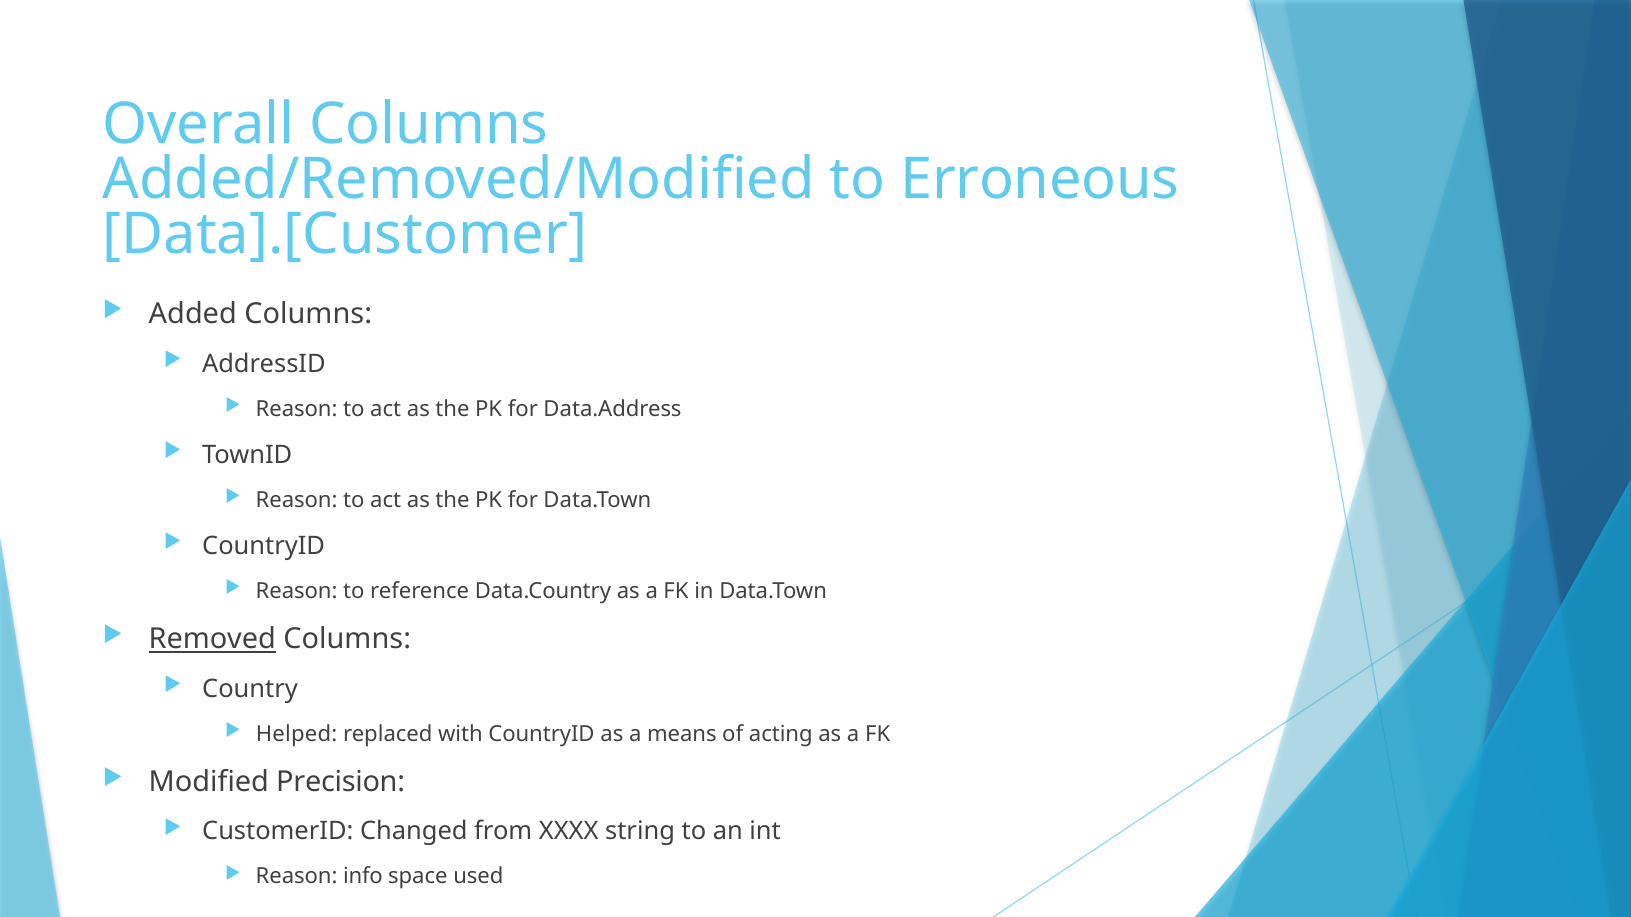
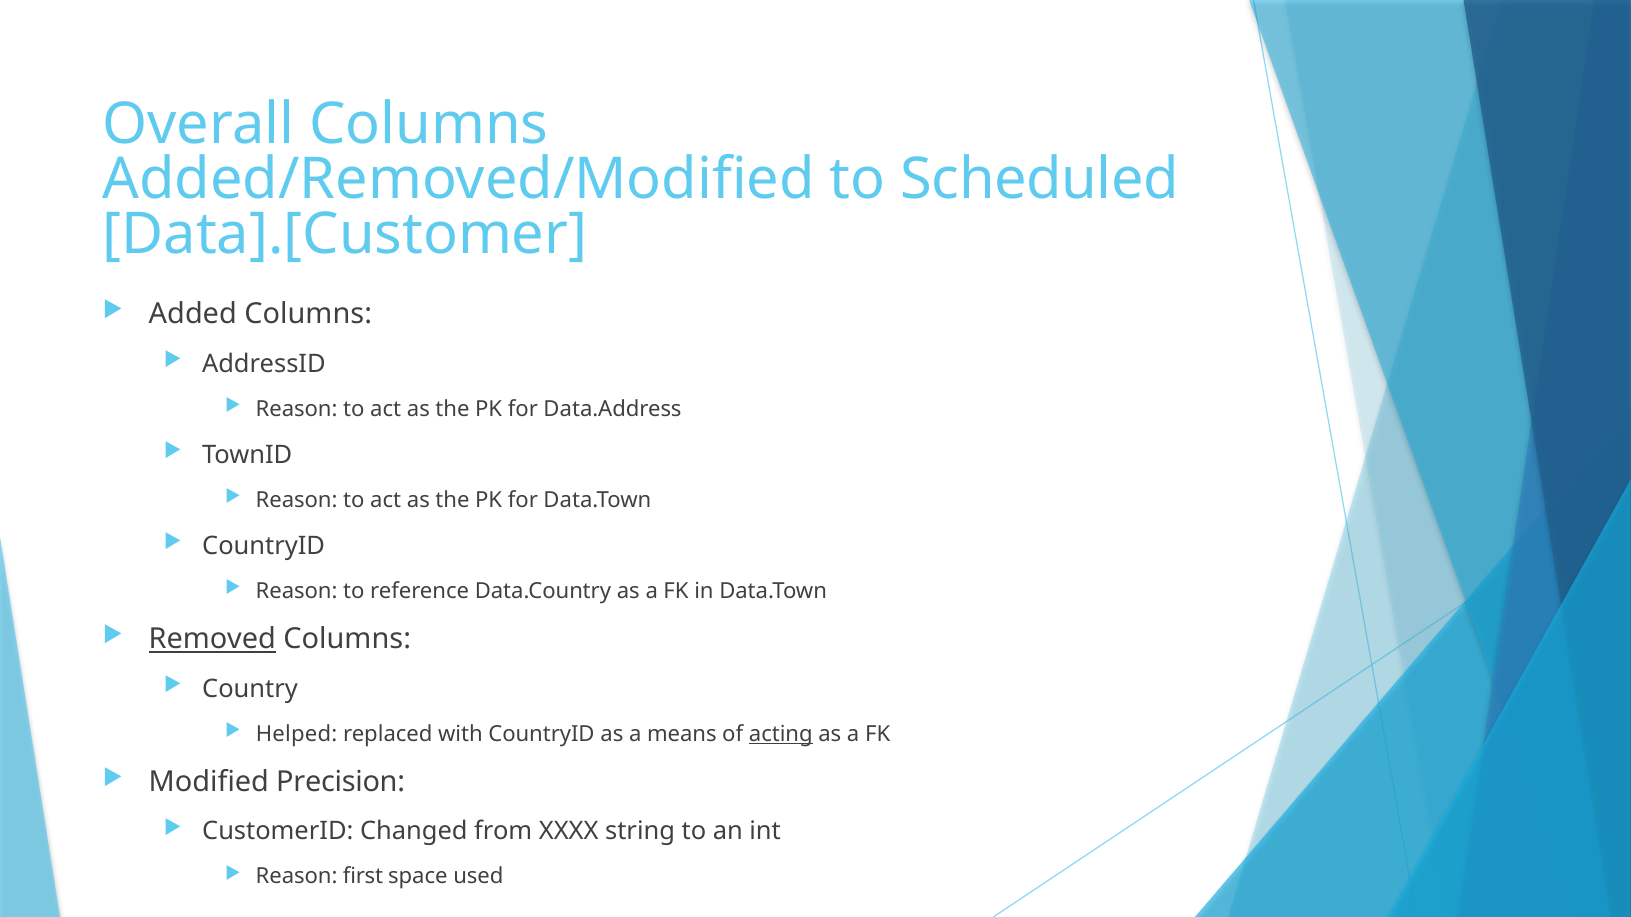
Erroneous: Erroneous -> Scheduled
acting underline: none -> present
info: info -> first
